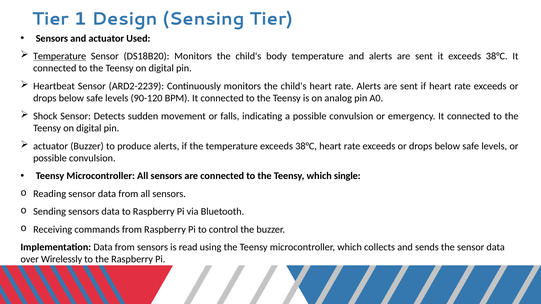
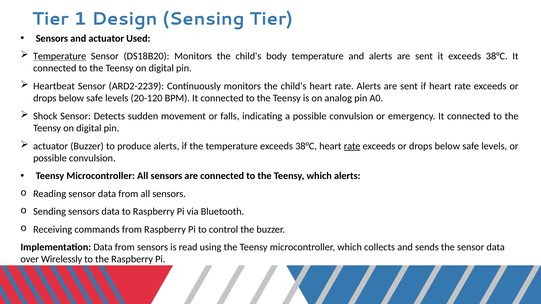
90-120: 90-120 -> 20-120
rate at (352, 146) underline: none -> present
which single: single -> alerts
